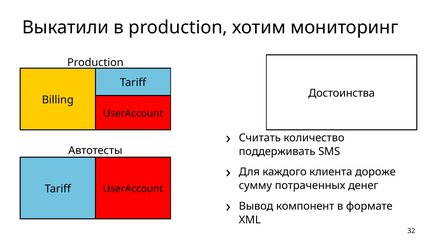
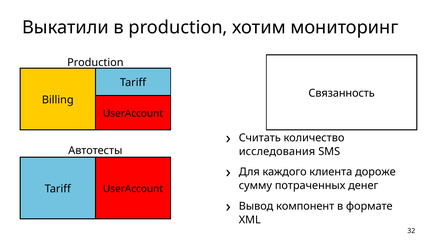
Достоинства: Достоинства -> Связанность
поддерживать: поддерживать -> исследования
